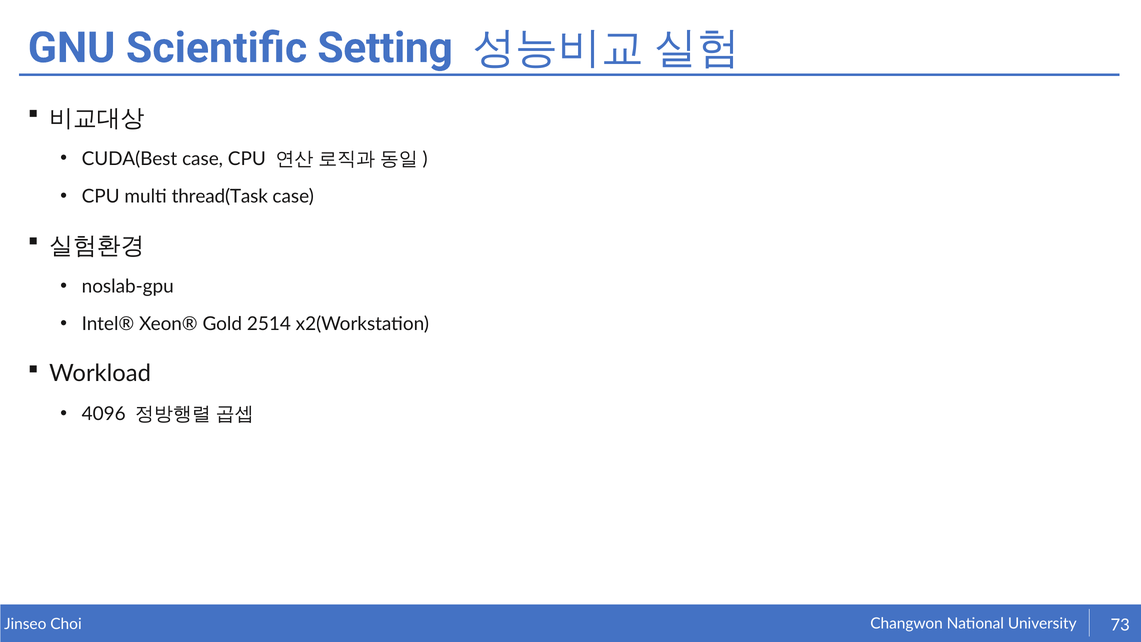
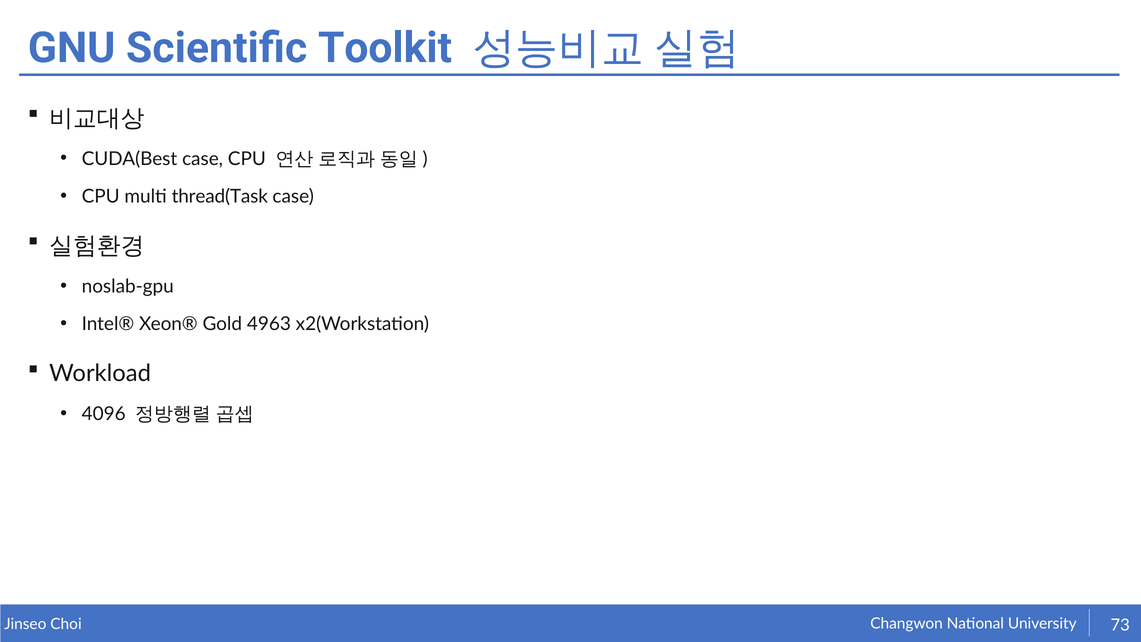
Setting: Setting -> Toolkit
2514: 2514 -> 4963
